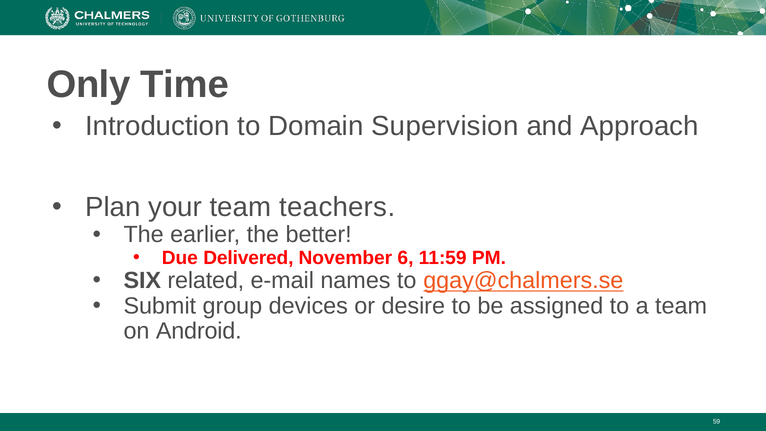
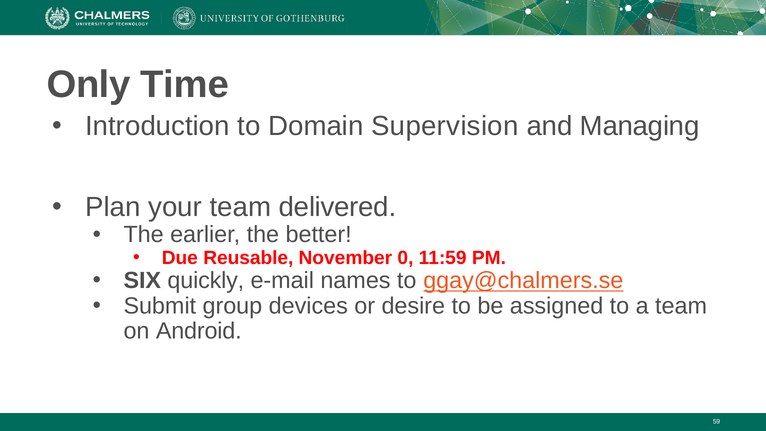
Approach: Approach -> Managing
teachers: teachers -> delivered
Delivered: Delivered -> Reusable
6: 6 -> 0
related: related -> quickly
